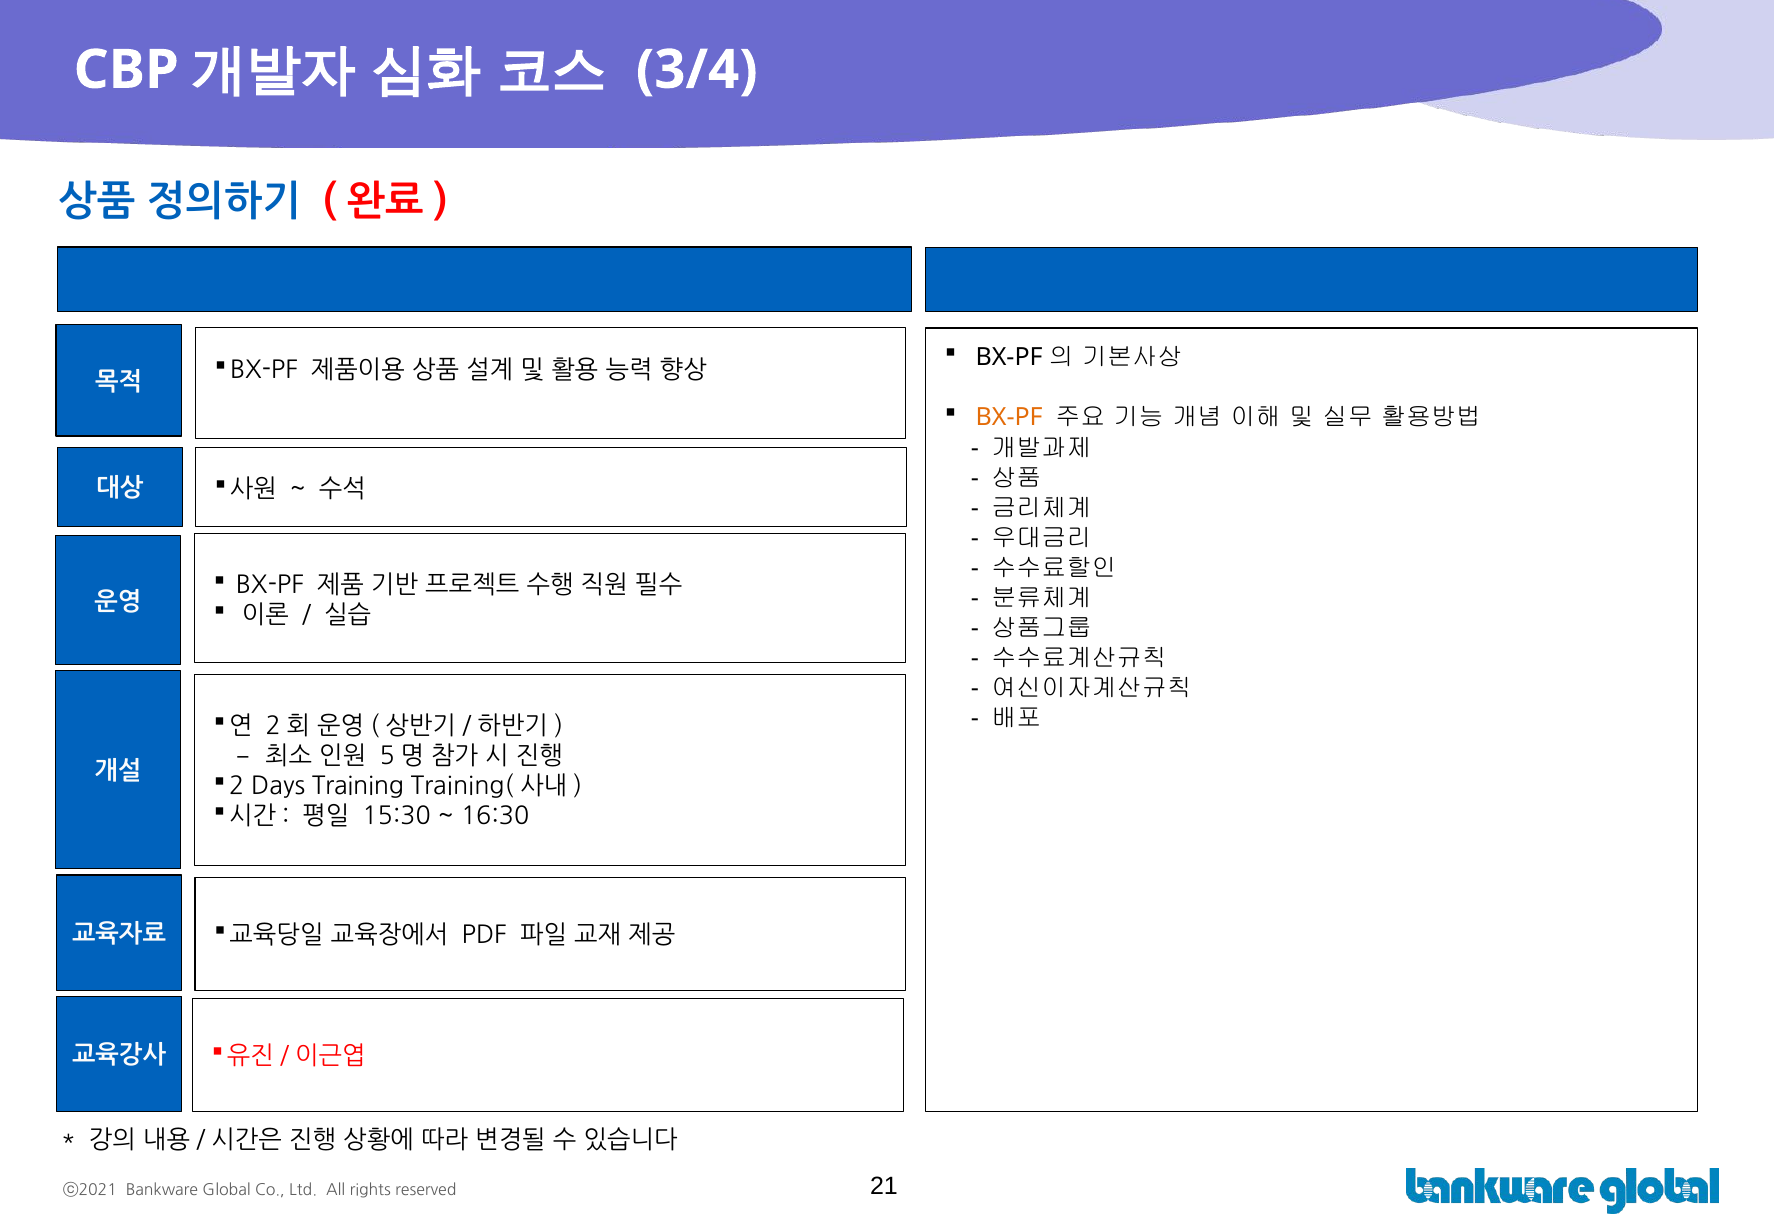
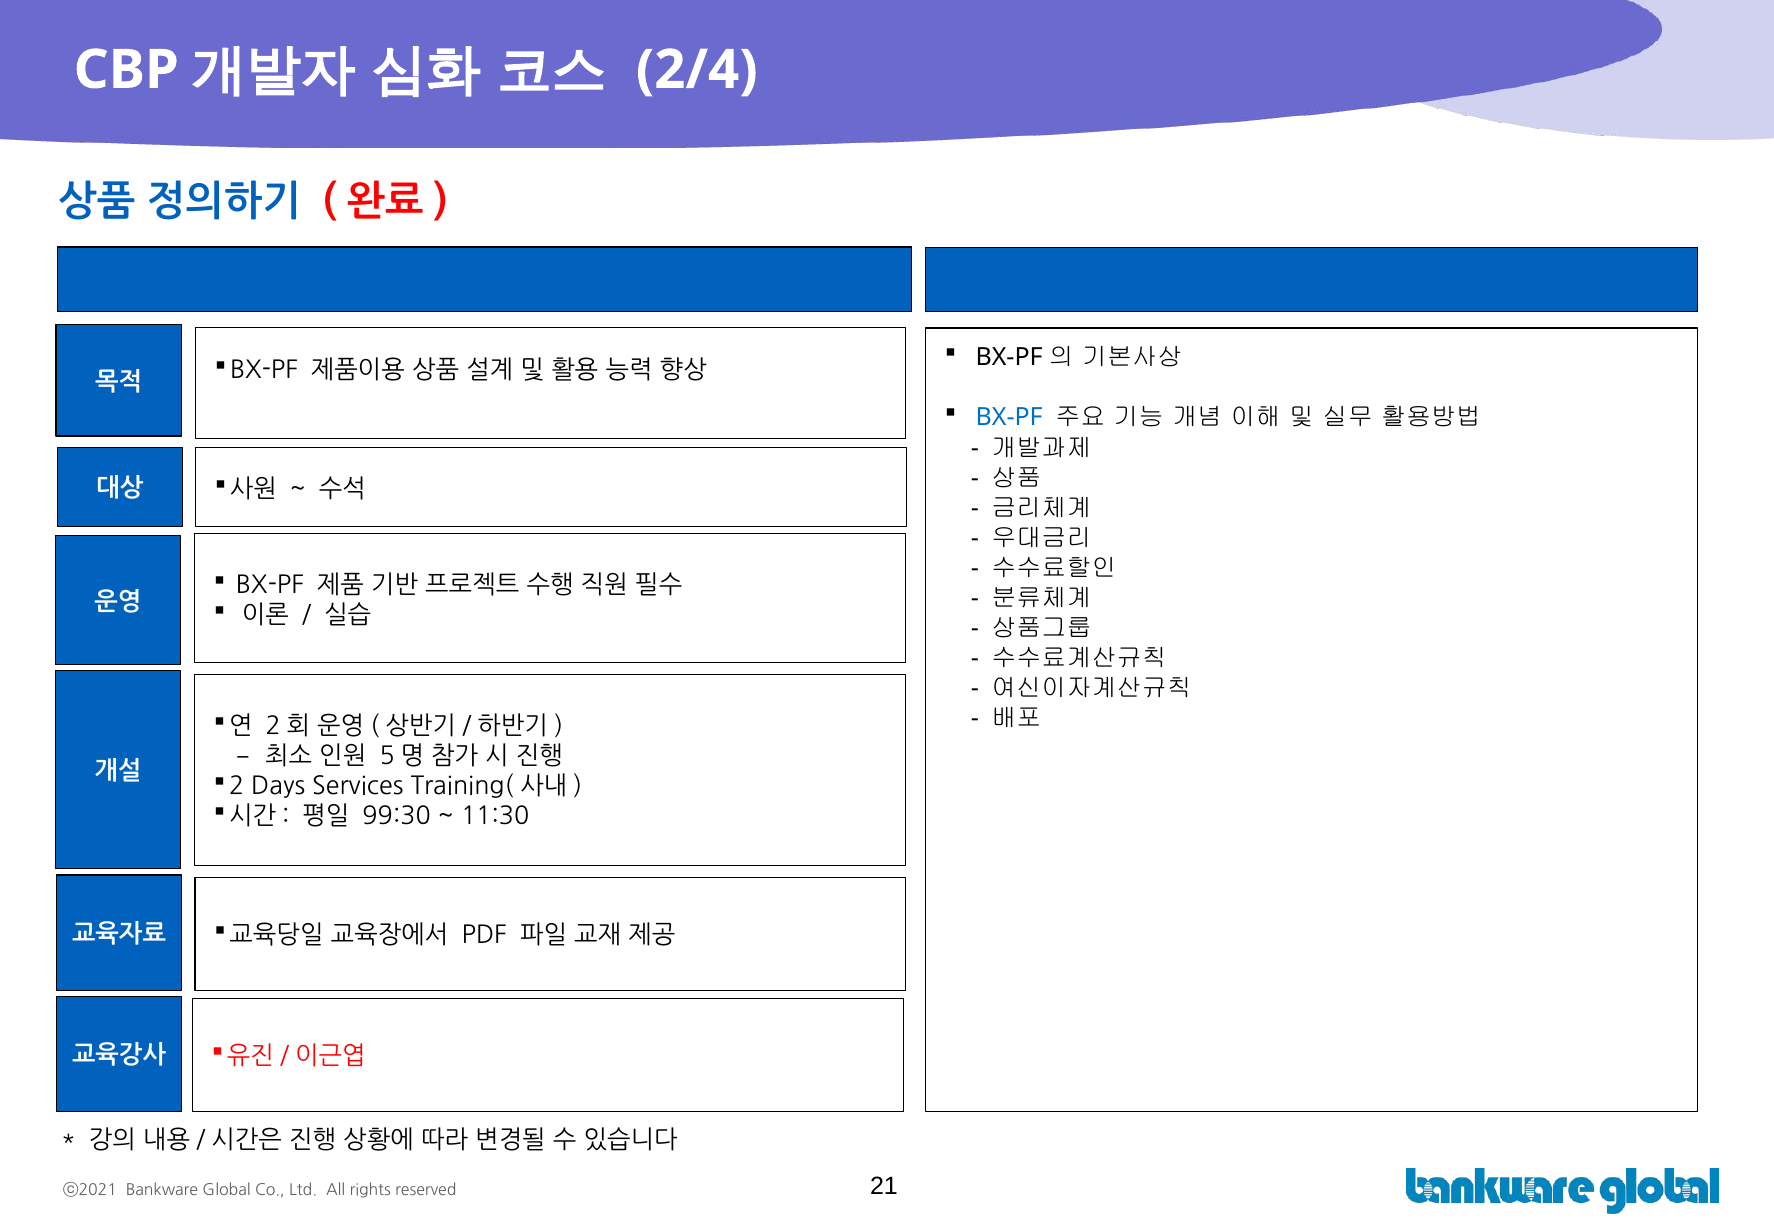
3/4: 3/4 -> 2/4
BX-PF at (1009, 418) colour: orange -> blue
Training: Training -> Services
15:30: 15:30 -> 99:30
16:30: 16:30 -> 11:30
